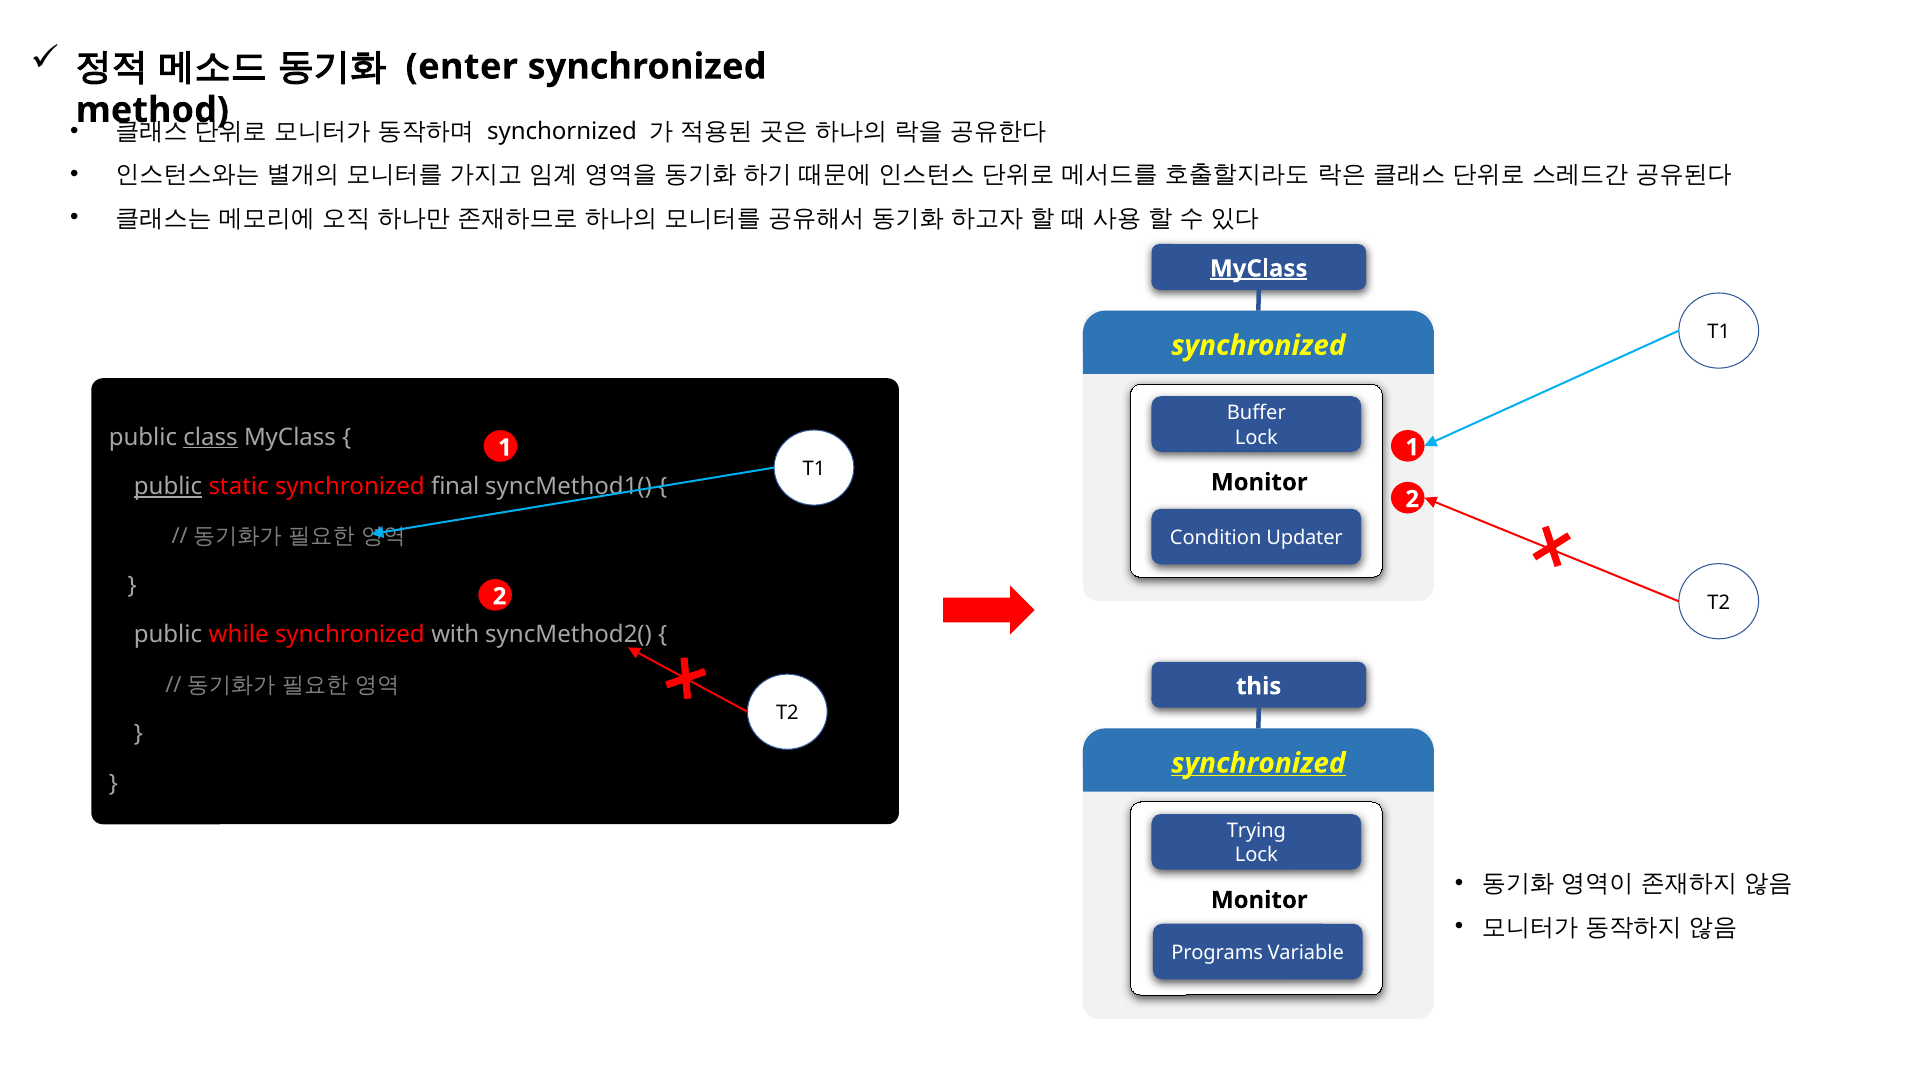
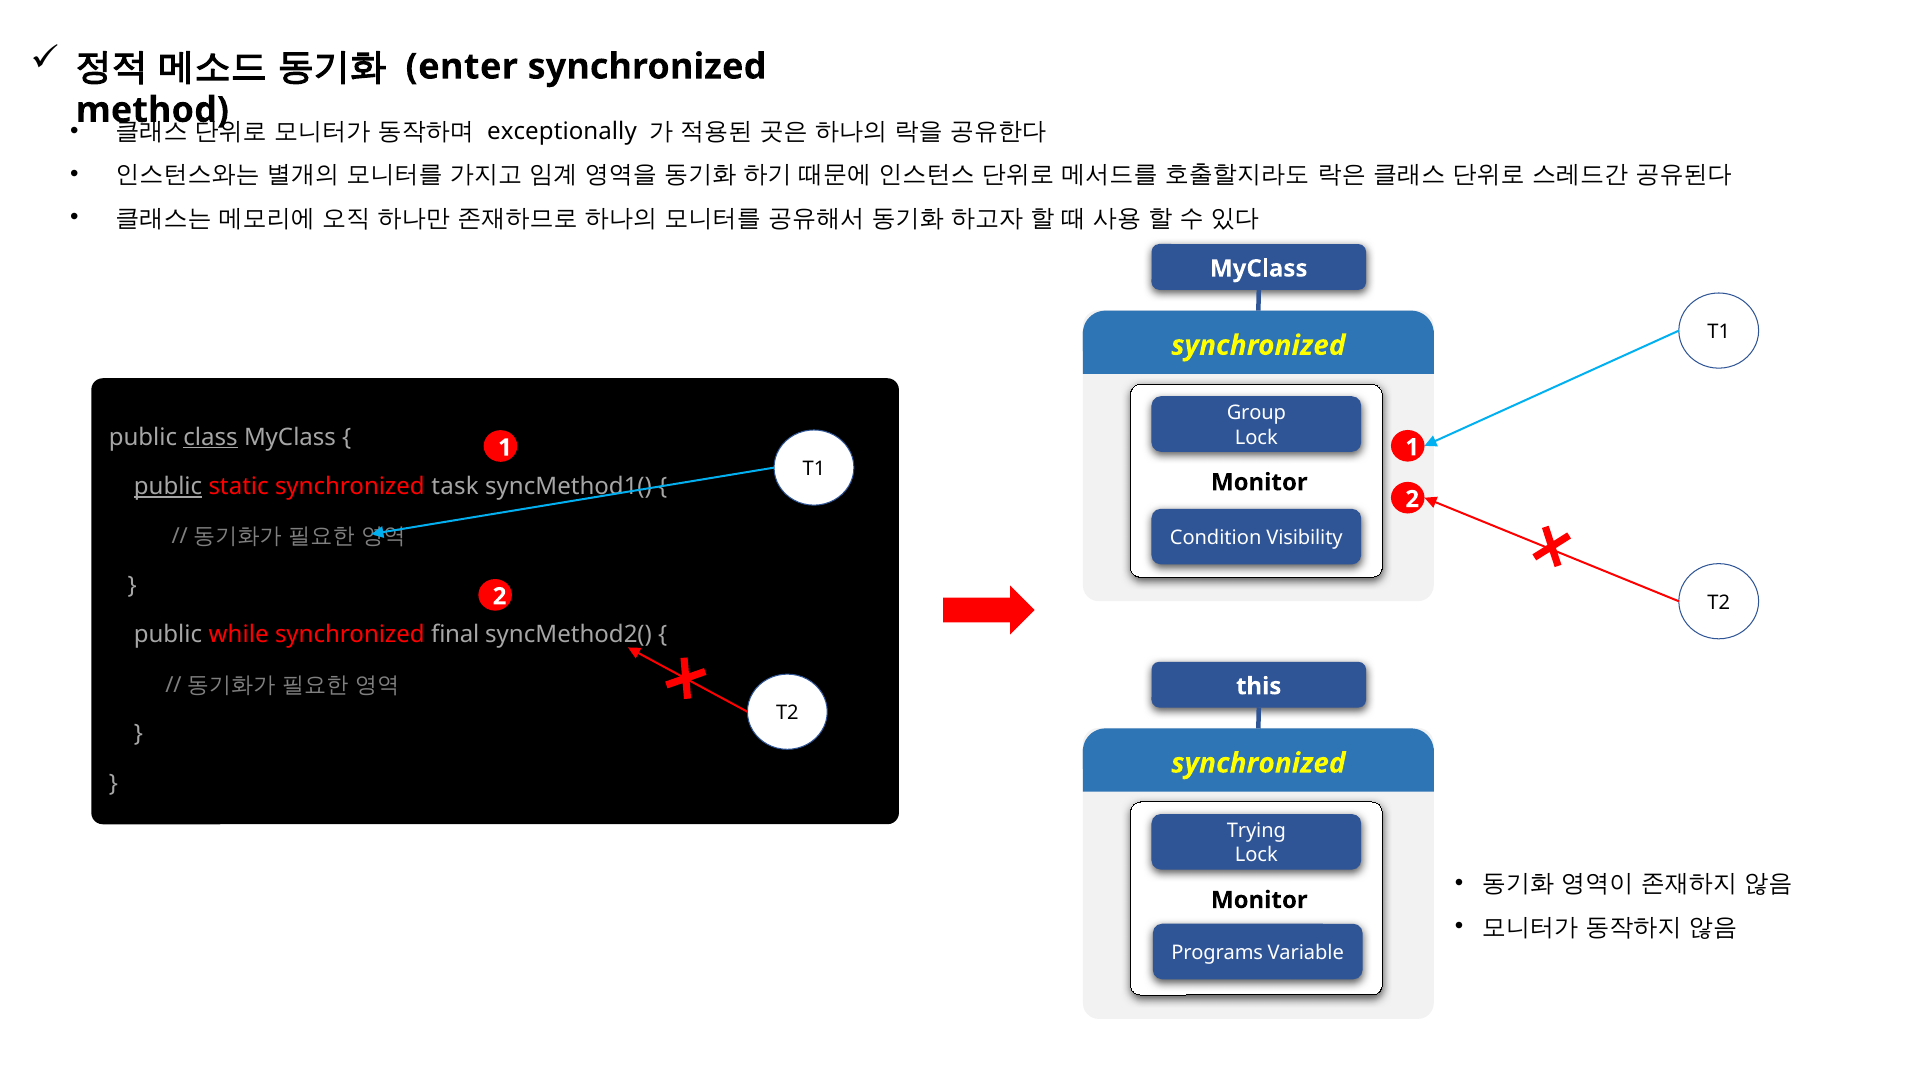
synchornized: synchornized -> exceptionally
MyClass at (1259, 268) underline: present -> none
Buffer: Buffer -> Group
final: final -> task
Updater: Updater -> Visibility
with: with -> final
synchronized at (1258, 763) underline: present -> none
